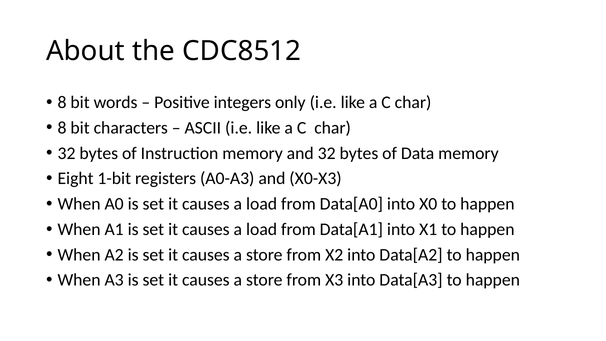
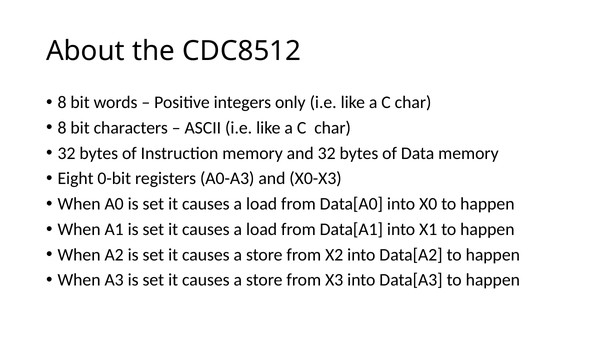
1-bit: 1-bit -> 0-bit
